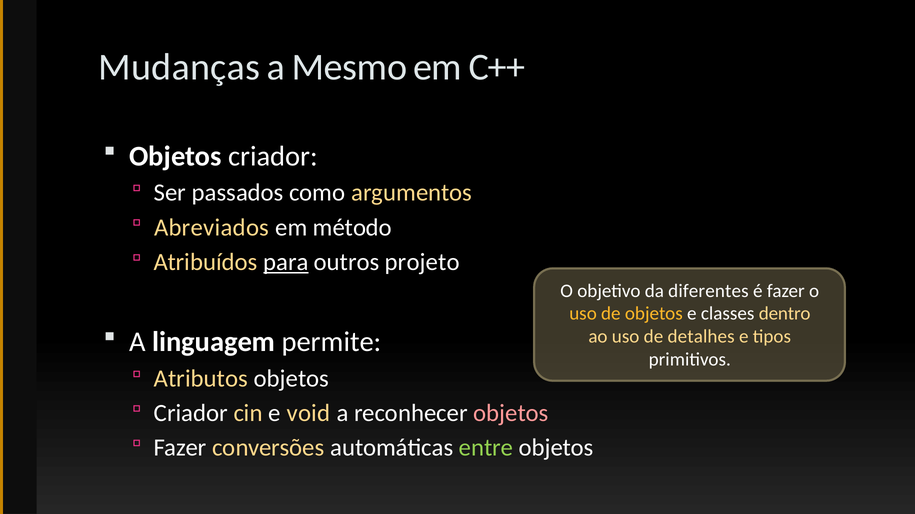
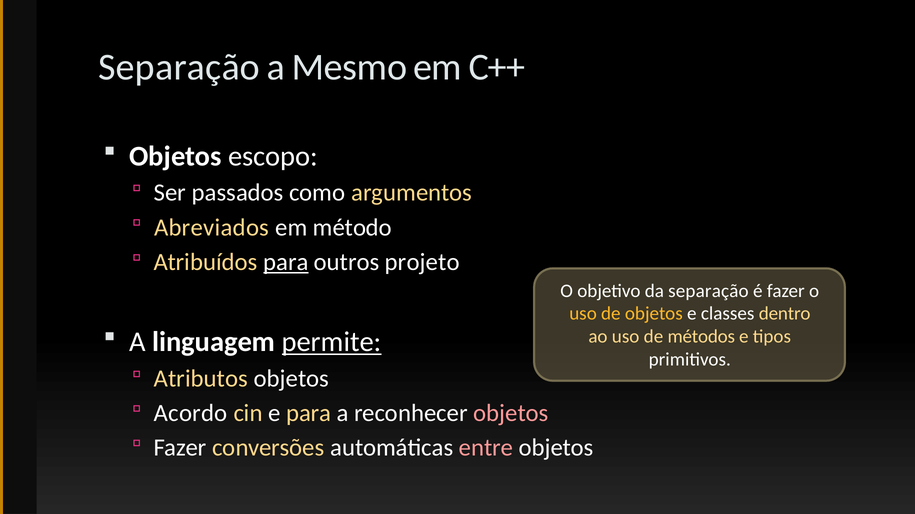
Mudanças at (179, 67): Mudanças -> Separação
Objetos criador: criador -> escopo
da diferentes: diferentes -> separação
permite underline: none -> present
detalhes: detalhes -> métodos
Criador at (191, 414): Criador -> Acordo
e void: void -> para
entre colour: light green -> pink
